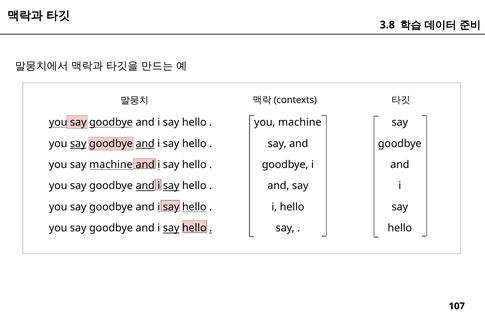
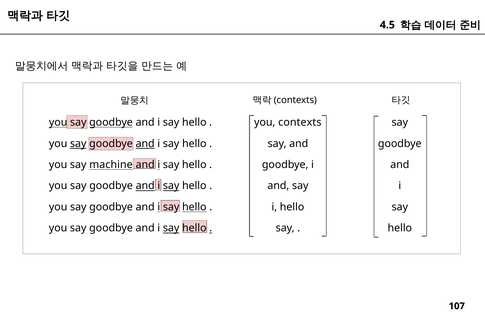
3.8: 3.8 -> 4.5
you machine: machine -> contexts
